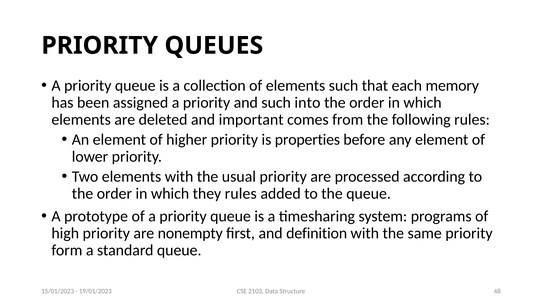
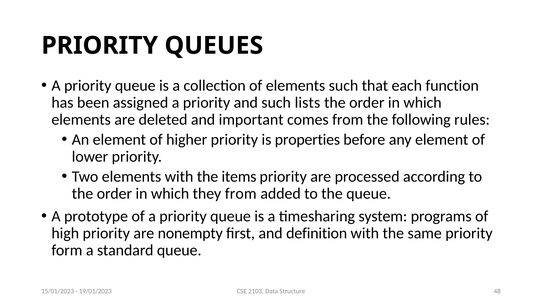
memory: memory -> function
into: into -> lists
usual: usual -> items
they rules: rules -> from
